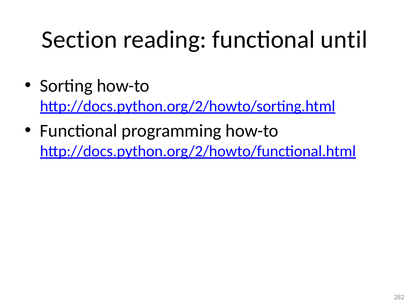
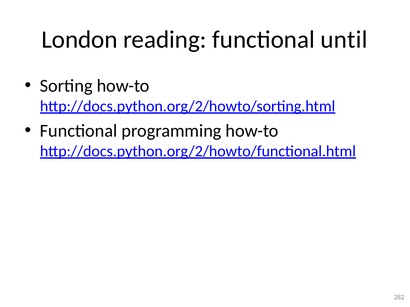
Section: Section -> London
